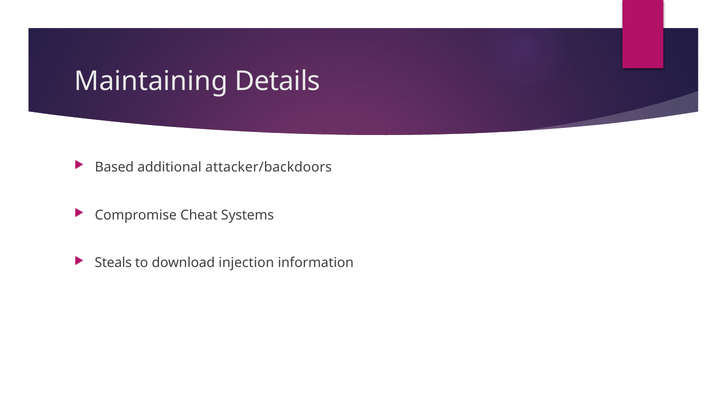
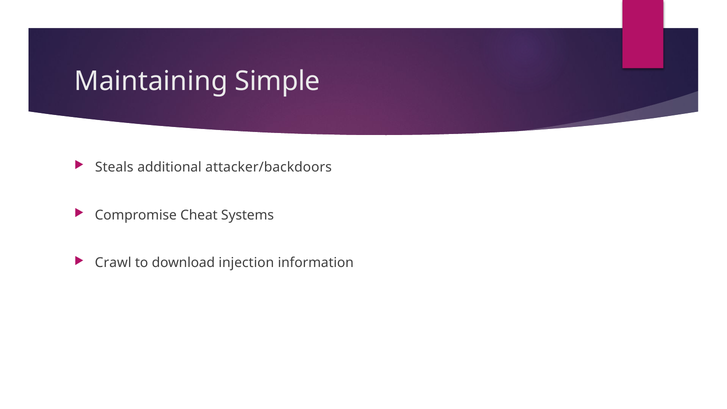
Details: Details -> Simple
Based: Based -> Steals
Steals: Steals -> Crawl
